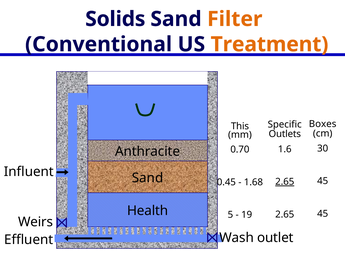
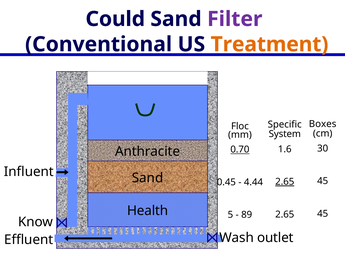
Solids: Solids -> Could
Filter colour: orange -> purple
This: This -> Floc
Outlets: Outlets -> System
0.70 underline: none -> present
1.68: 1.68 -> 4.44
19: 19 -> 89
Weirs: Weirs -> Know
